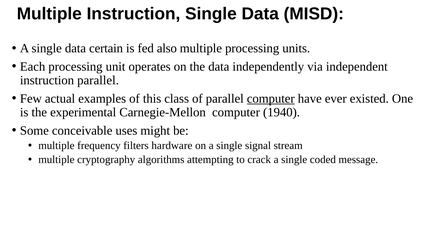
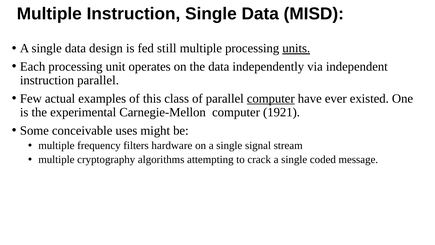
certain: certain -> design
also: also -> still
units underline: none -> present
1940: 1940 -> 1921
